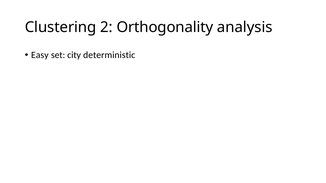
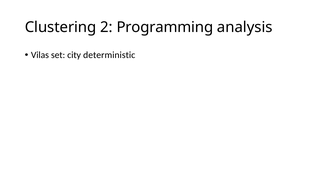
Orthogonality: Orthogonality -> Programming
Easy: Easy -> Vilas
